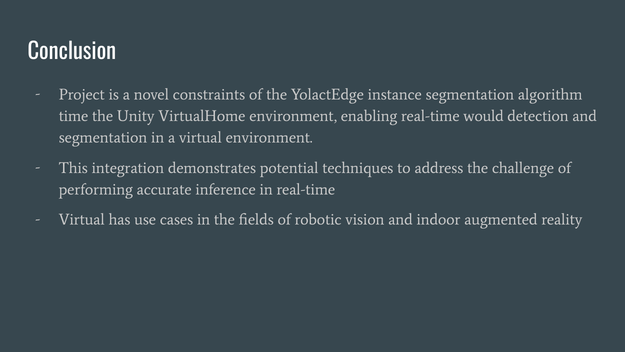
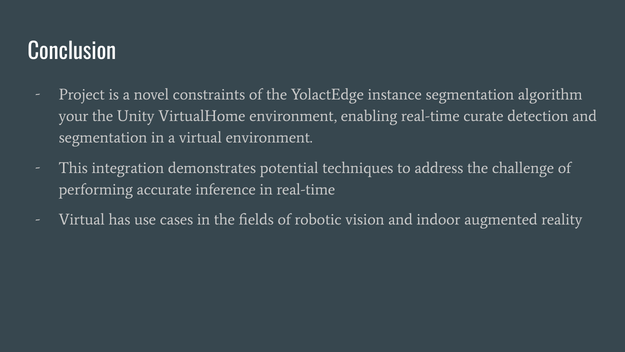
time: time -> your
would: would -> curate
